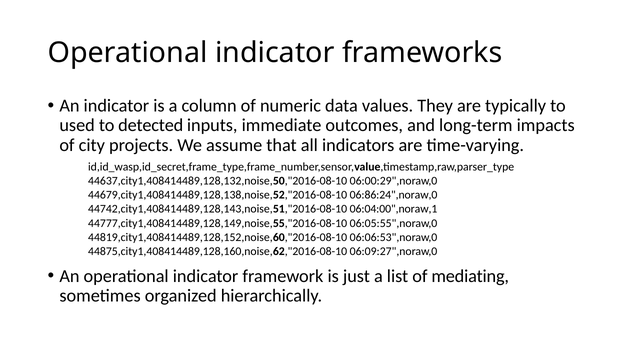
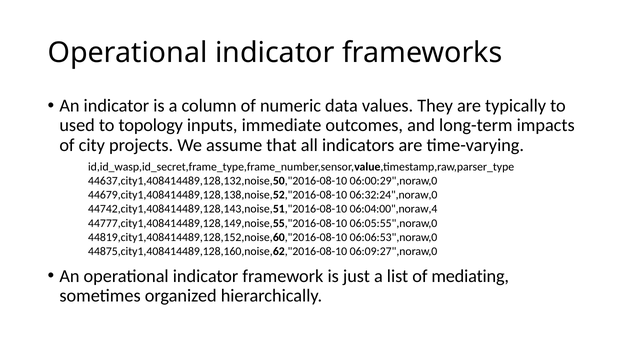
detected: detected -> topology
06:86:24",noraw,0: 06:86:24",noraw,0 -> 06:32:24",noraw,0
06:04:00",noraw,1: 06:04:00",noraw,1 -> 06:04:00",noraw,4
